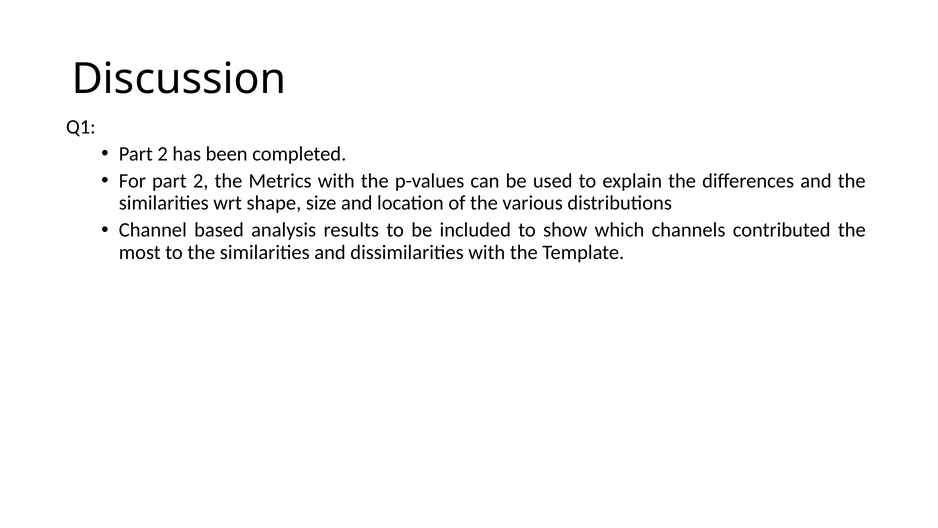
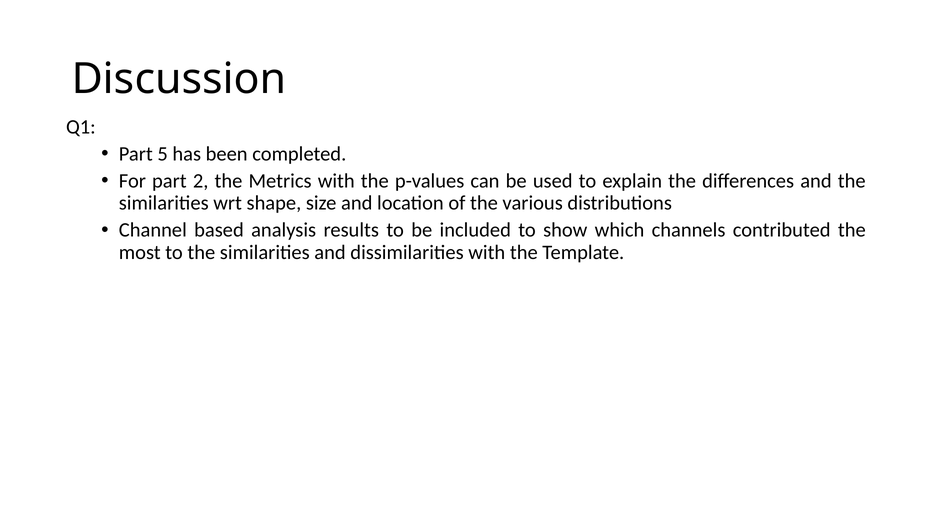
2 at (163, 154): 2 -> 5
